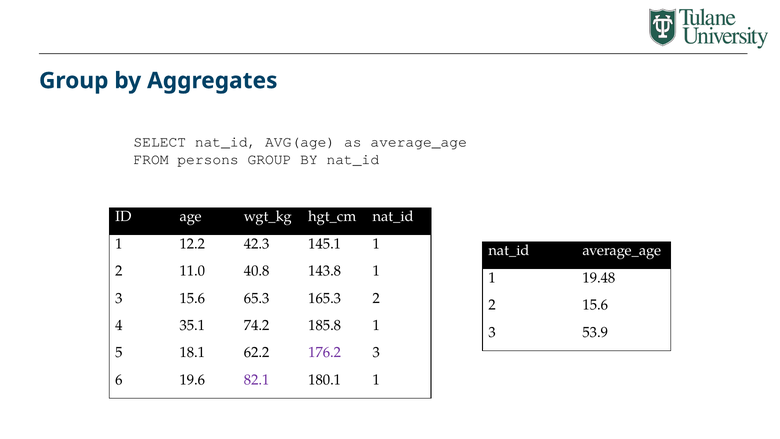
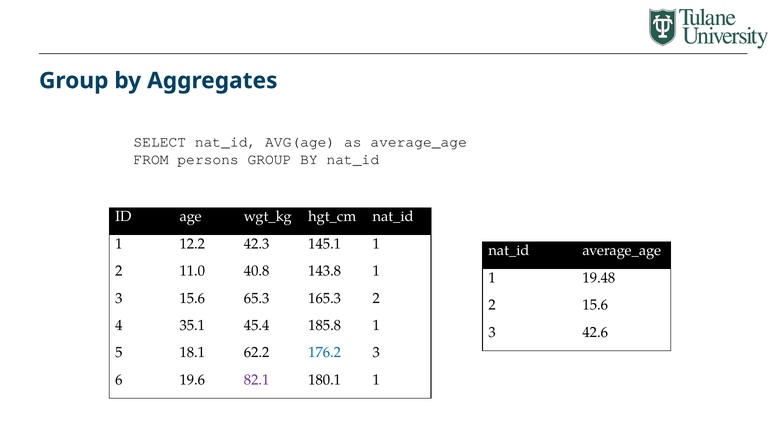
74.2: 74.2 -> 45.4
53.9: 53.9 -> 42.6
176.2 colour: purple -> blue
